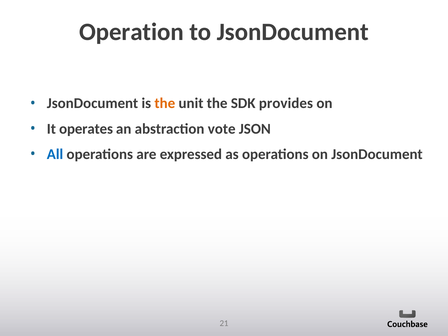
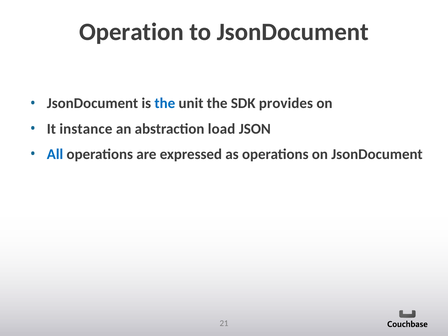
the at (165, 103) colour: orange -> blue
operates: operates -> instance
vote: vote -> load
